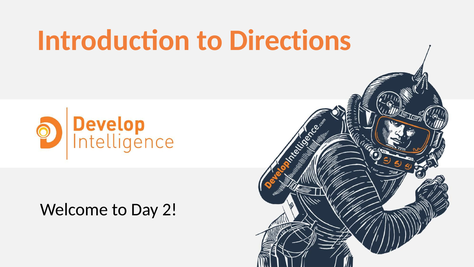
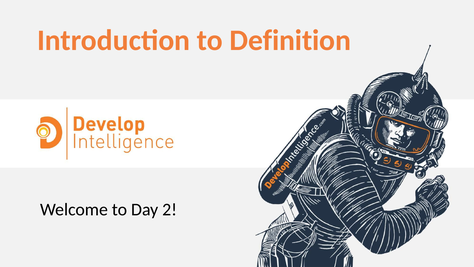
Directions: Directions -> Definition
